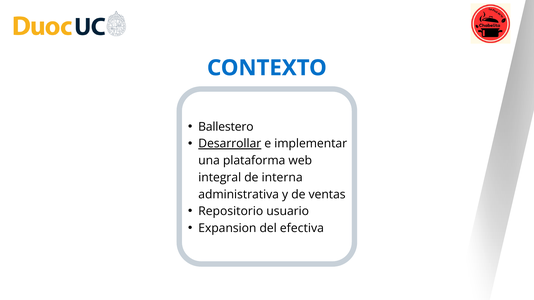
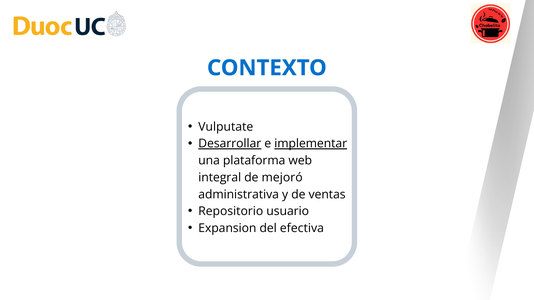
Ballestero: Ballestero -> Vulputate
implementar underline: none -> present
interna: interna -> mejoró
